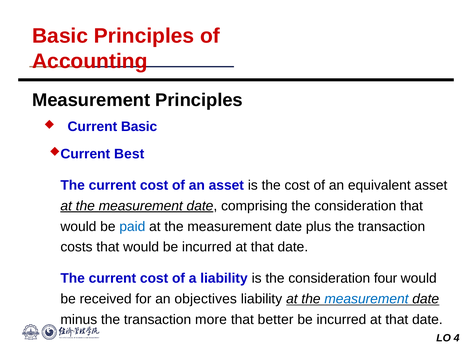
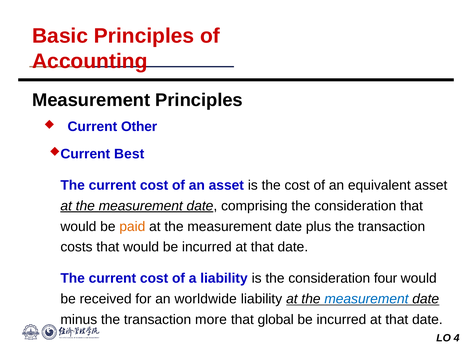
Current Basic: Basic -> Other
paid colour: blue -> orange
objectives: objectives -> worldwide
better: better -> global
